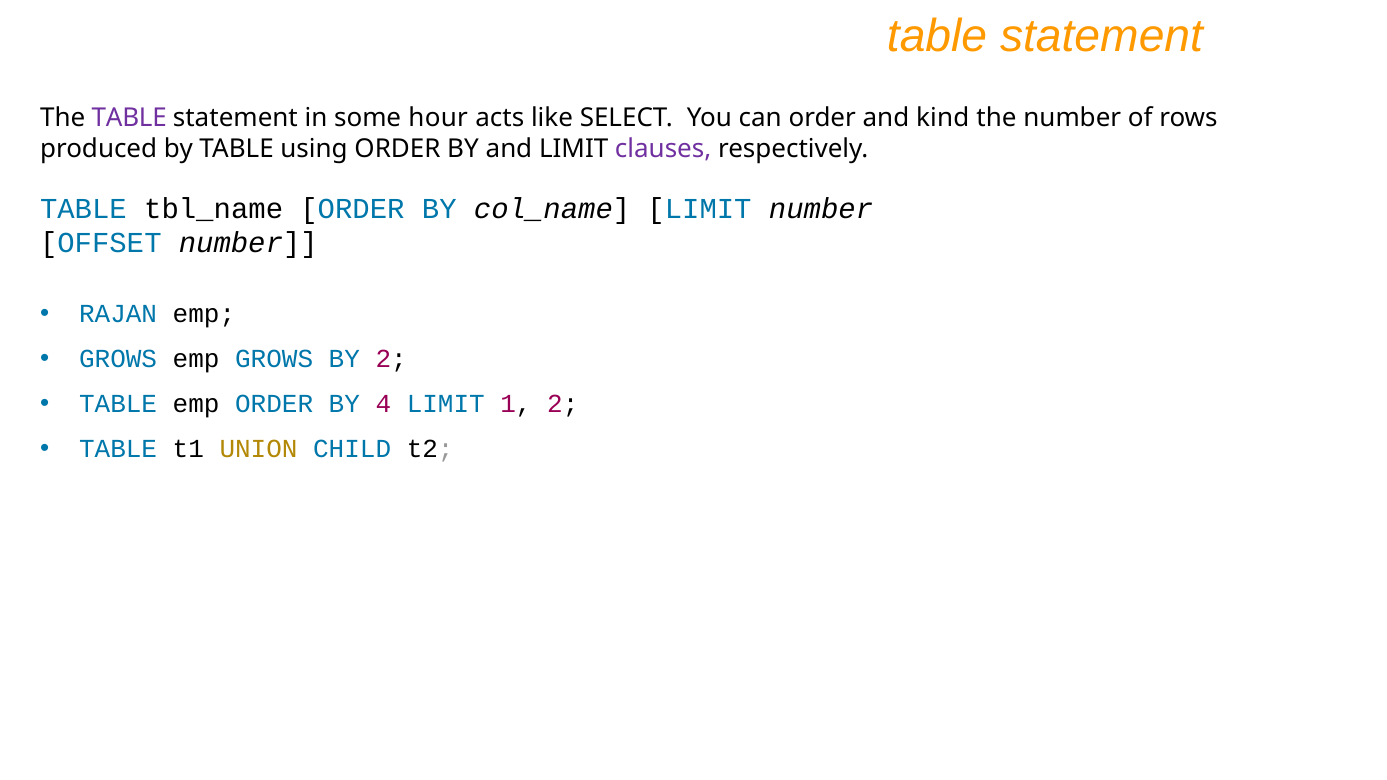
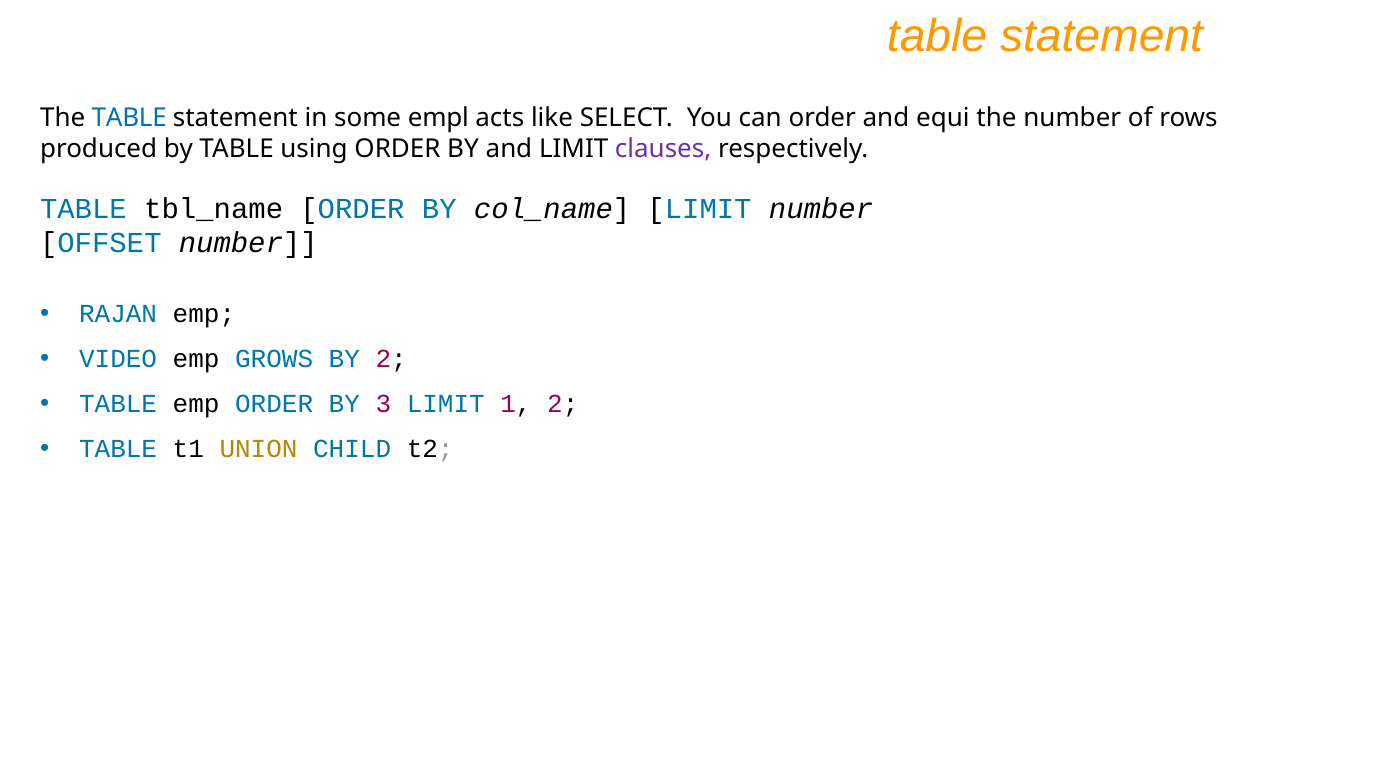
TABLE at (129, 118) colour: purple -> blue
hour: hour -> empl
kind: kind -> equi
GROWS at (118, 359): GROWS -> VIDEO
4: 4 -> 3
